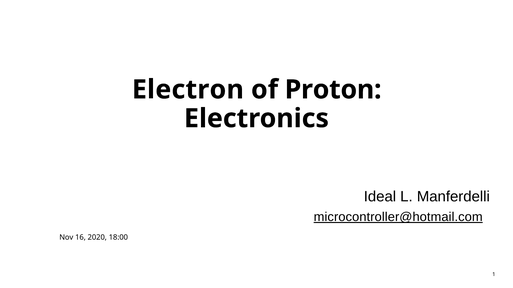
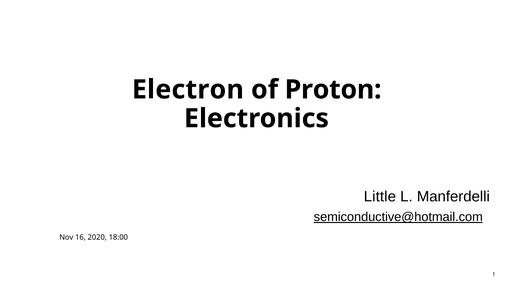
Ideal: Ideal -> Little
microcontroller@hotmail.com: microcontroller@hotmail.com -> semiconductive@hotmail.com
